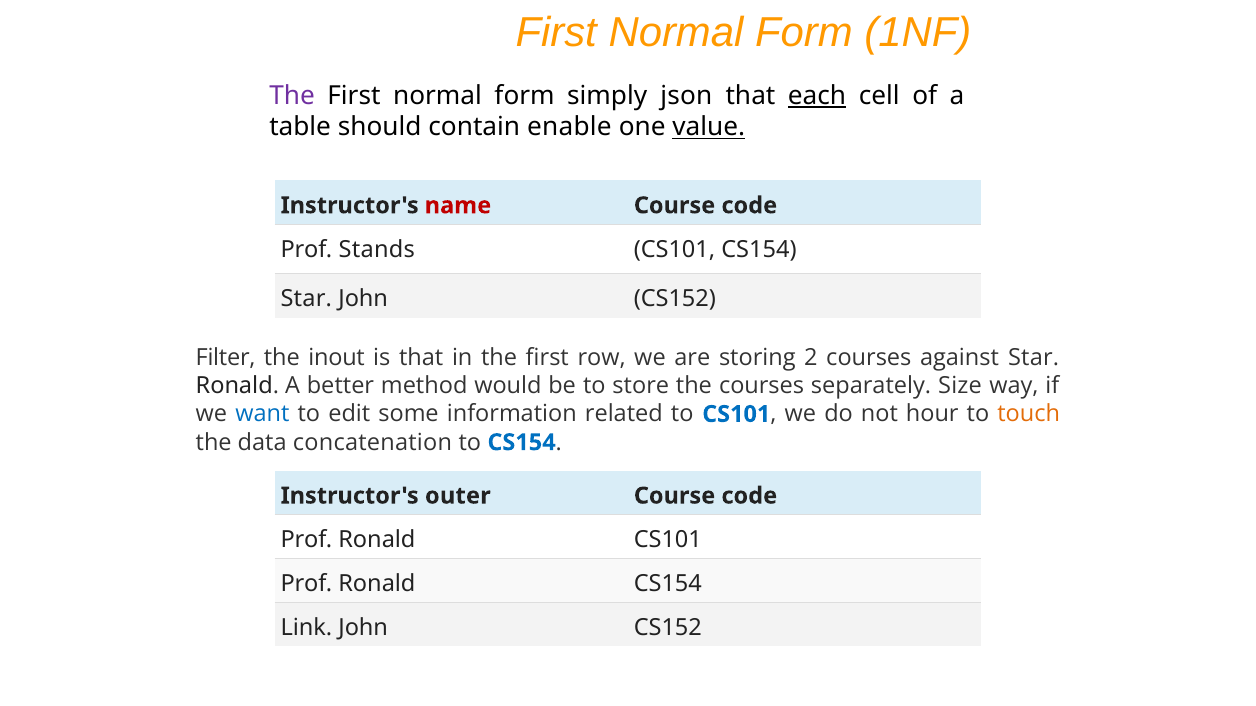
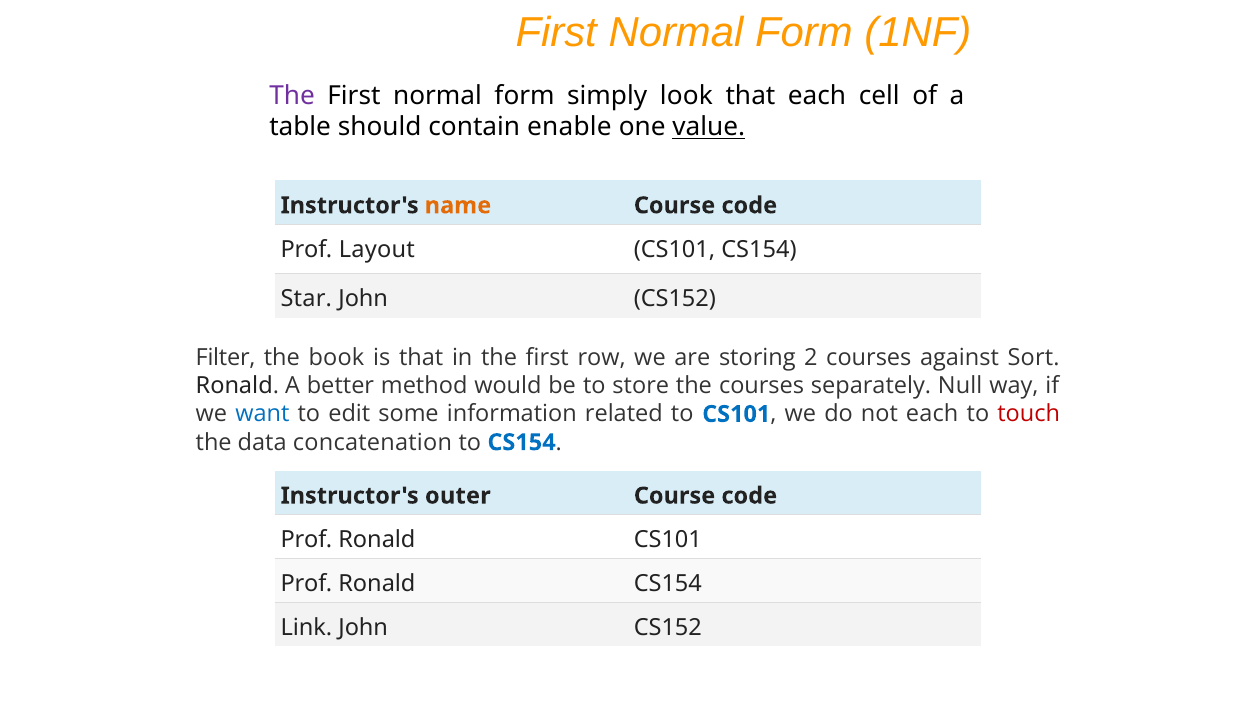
json: json -> look
each at (817, 96) underline: present -> none
name colour: red -> orange
Stands: Stands -> Layout
inout: inout -> book
against Star: Star -> Sort
Size: Size -> Null
not hour: hour -> each
touch colour: orange -> red
